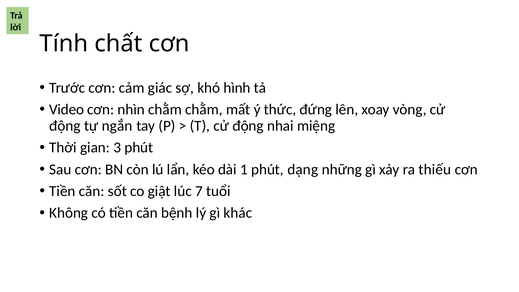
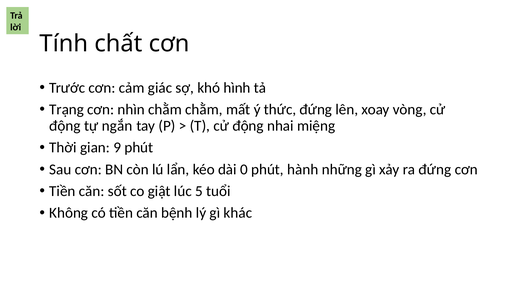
Video: Video -> Trạng
3: 3 -> 9
1: 1 -> 0
dạng: dạng -> hành
ra thiếu: thiếu -> đứng
7: 7 -> 5
